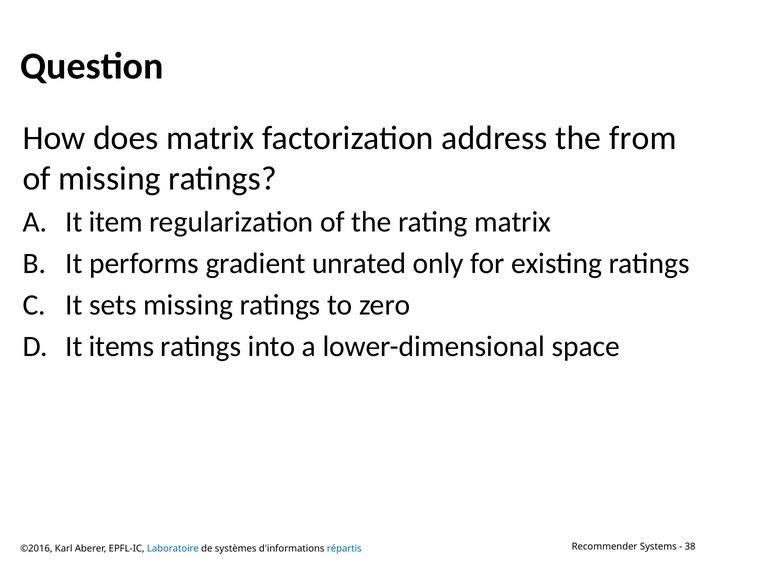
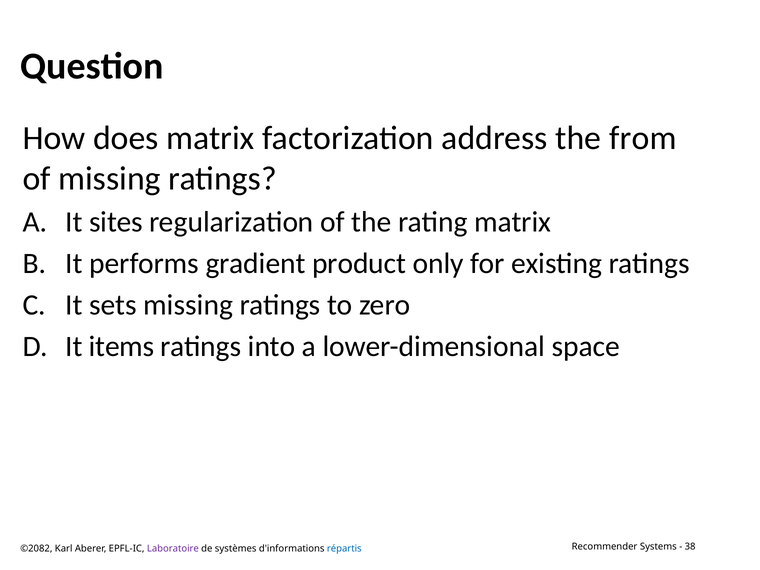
item: item -> sites
unrated: unrated -> product
©2016: ©2016 -> ©2082
Laboratoire colour: blue -> purple
